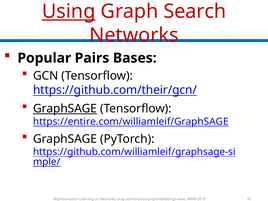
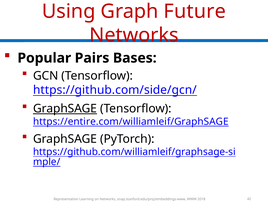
Using underline: present -> none
Search: Search -> Future
https://github.com/their/gcn/: https://github.com/their/gcn/ -> https://github.com/side/gcn/
